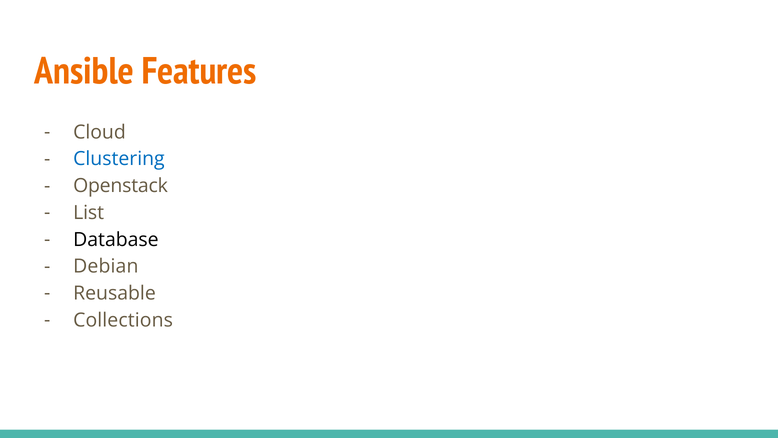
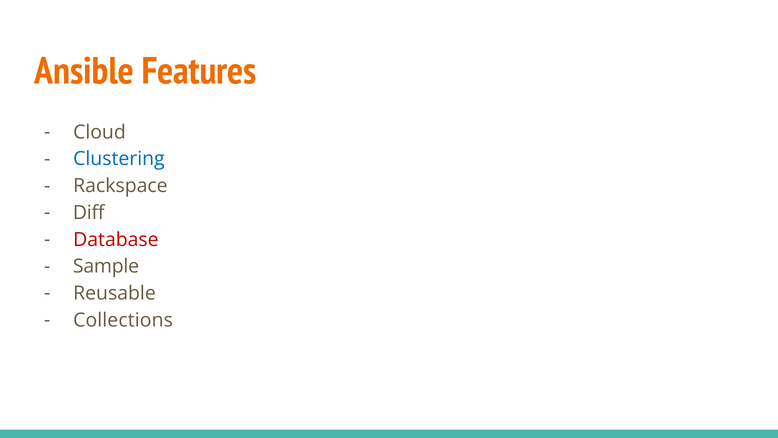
Openstack: Openstack -> Rackspace
List: List -> Diff
Database colour: black -> red
Debian: Debian -> Sample
